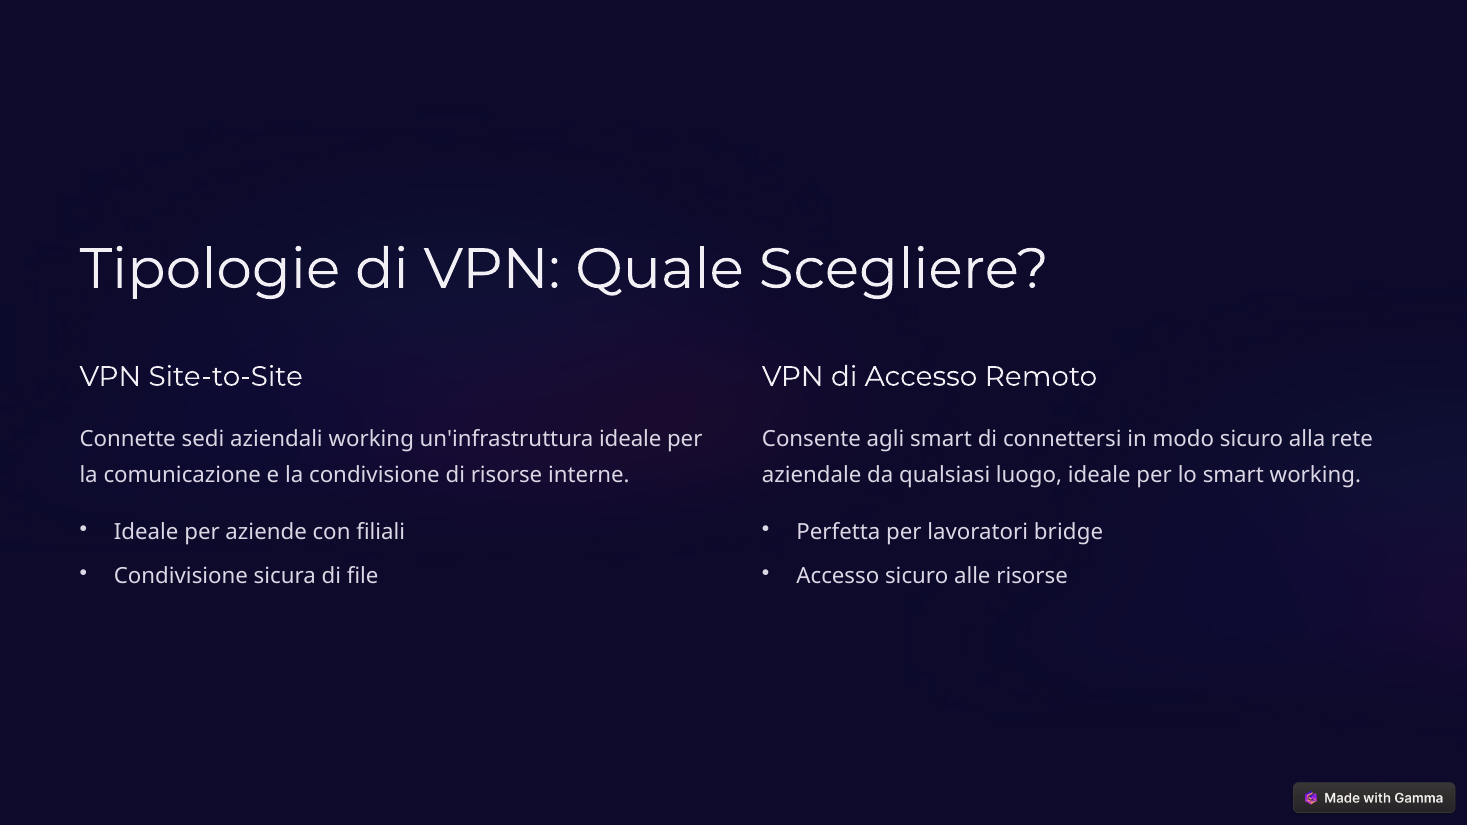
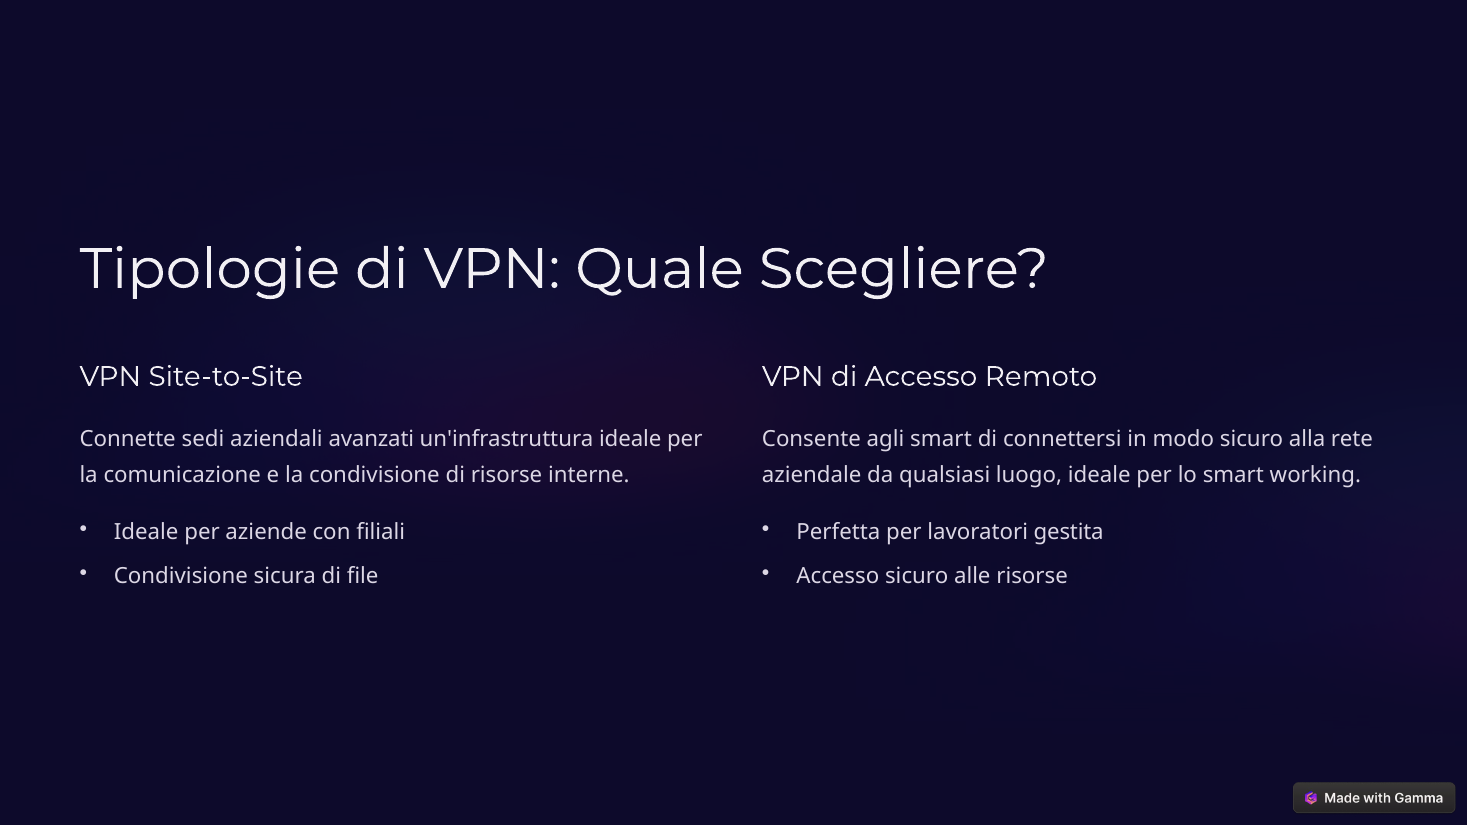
aziendali working: working -> avanzati
bridge: bridge -> gestita
